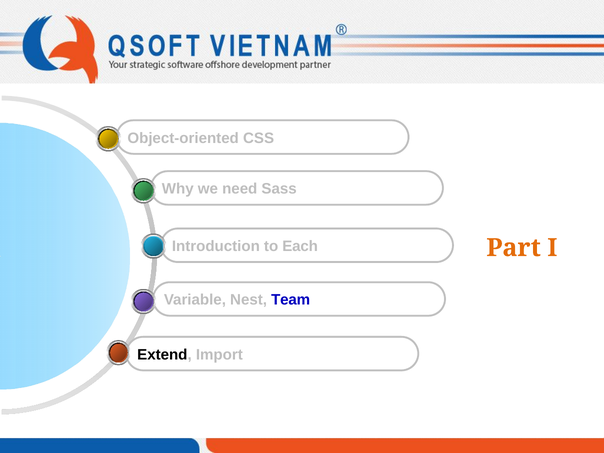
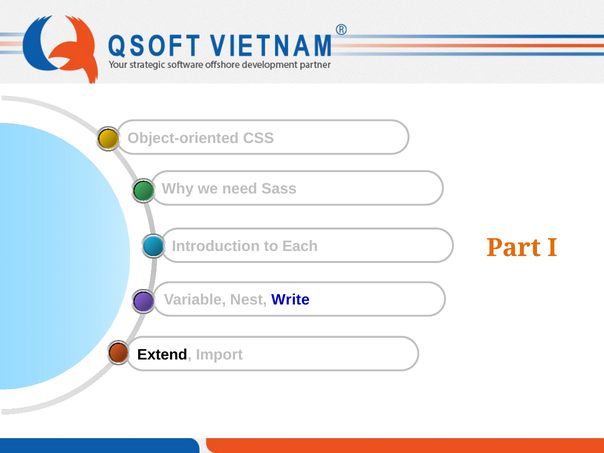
Team: Team -> Write
